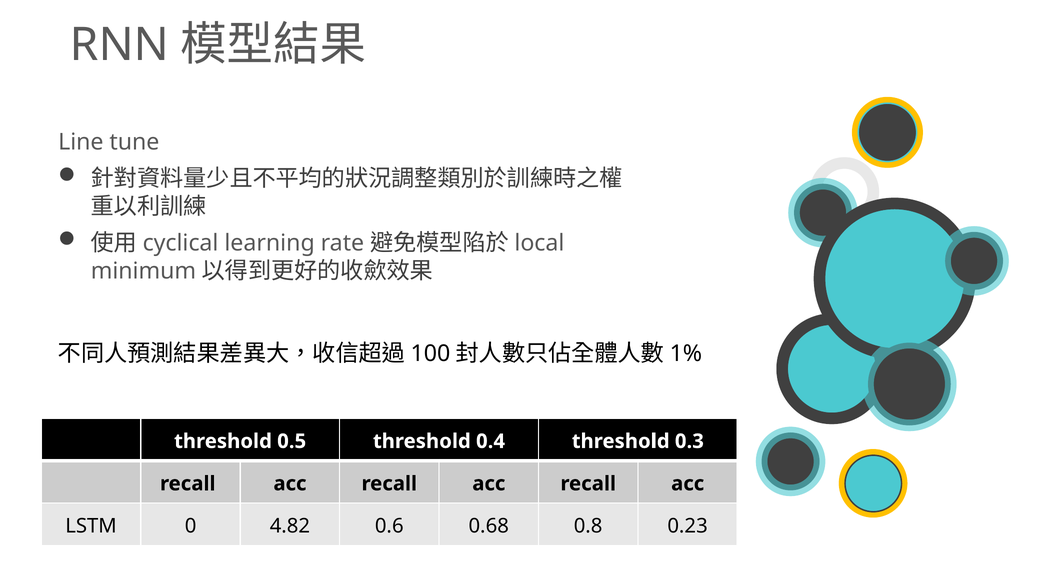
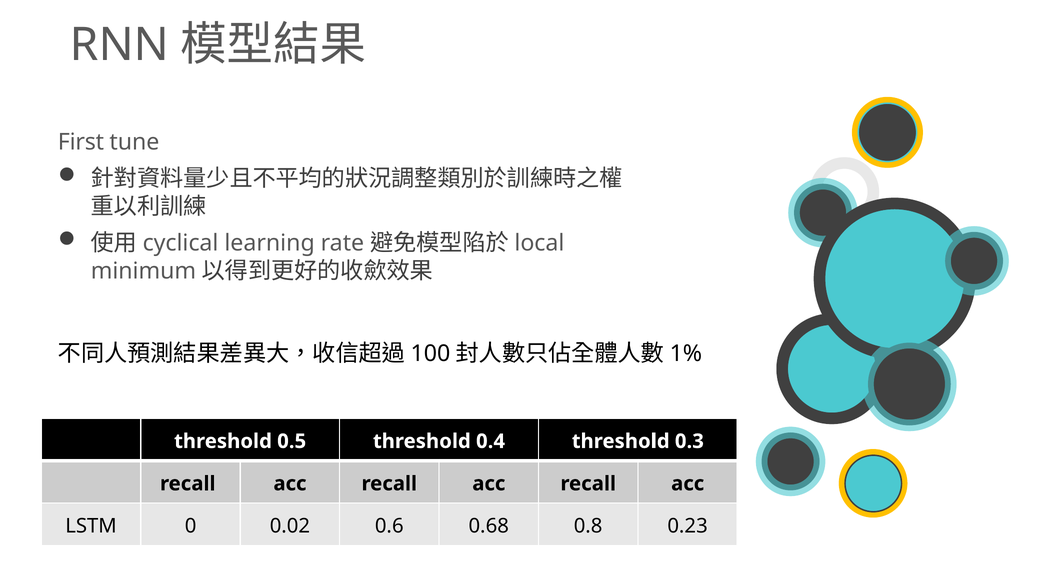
Line: Line -> First
4.82: 4.82 -> 0.02
